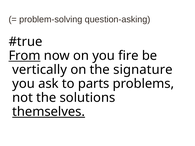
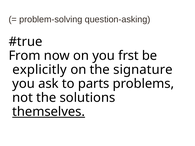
From underline: present -> none
fire: fire -> frst
vertically: vertically -> explicitly
